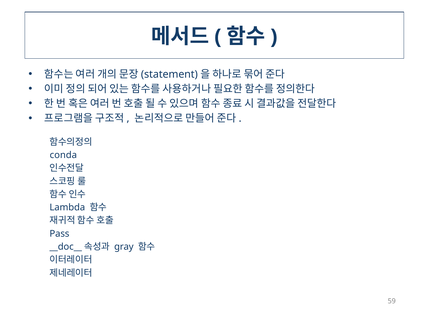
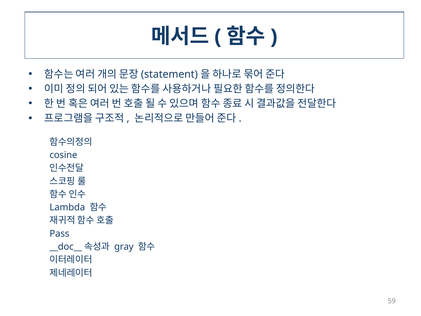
conda: conda -> cosine
